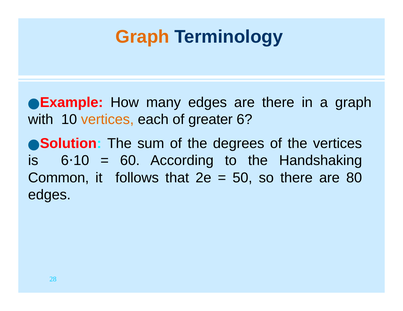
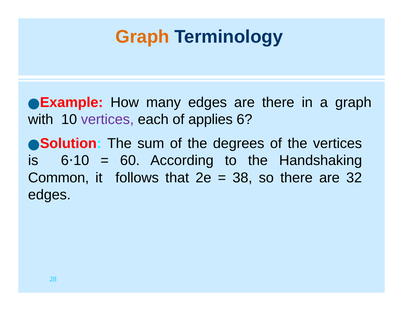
vertices at (107, 120) colour: orange -> purple
greater: greater -> applies
50: 50 -> 38
80: 80 -> 32
